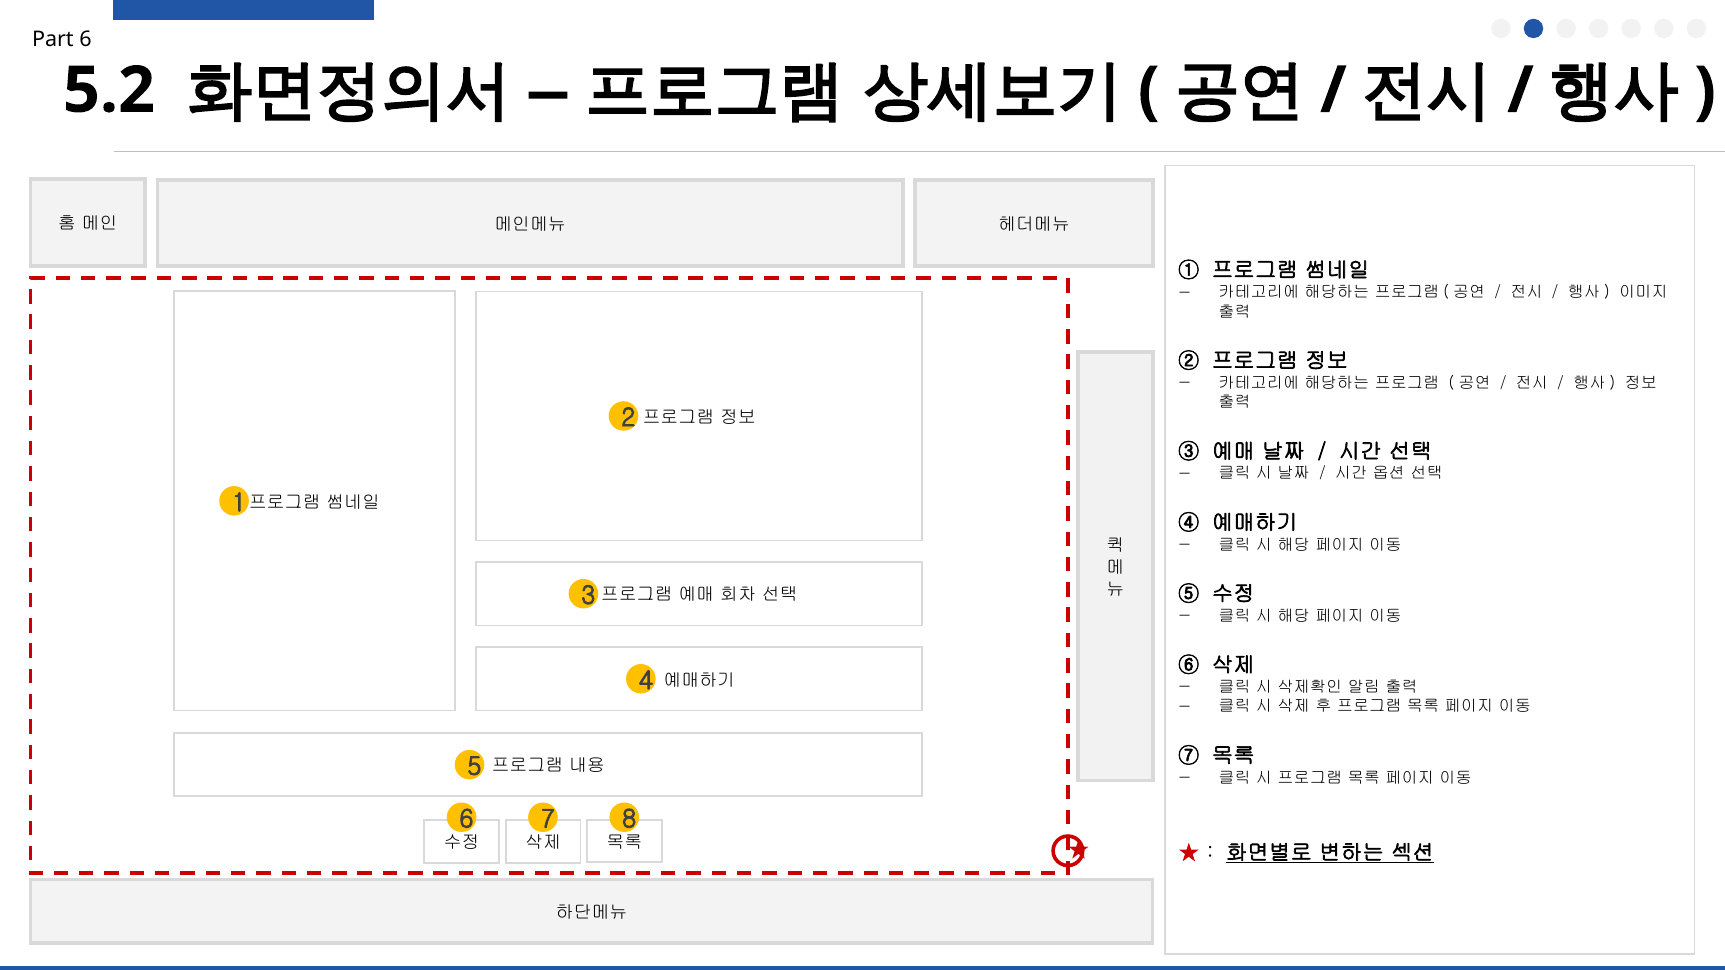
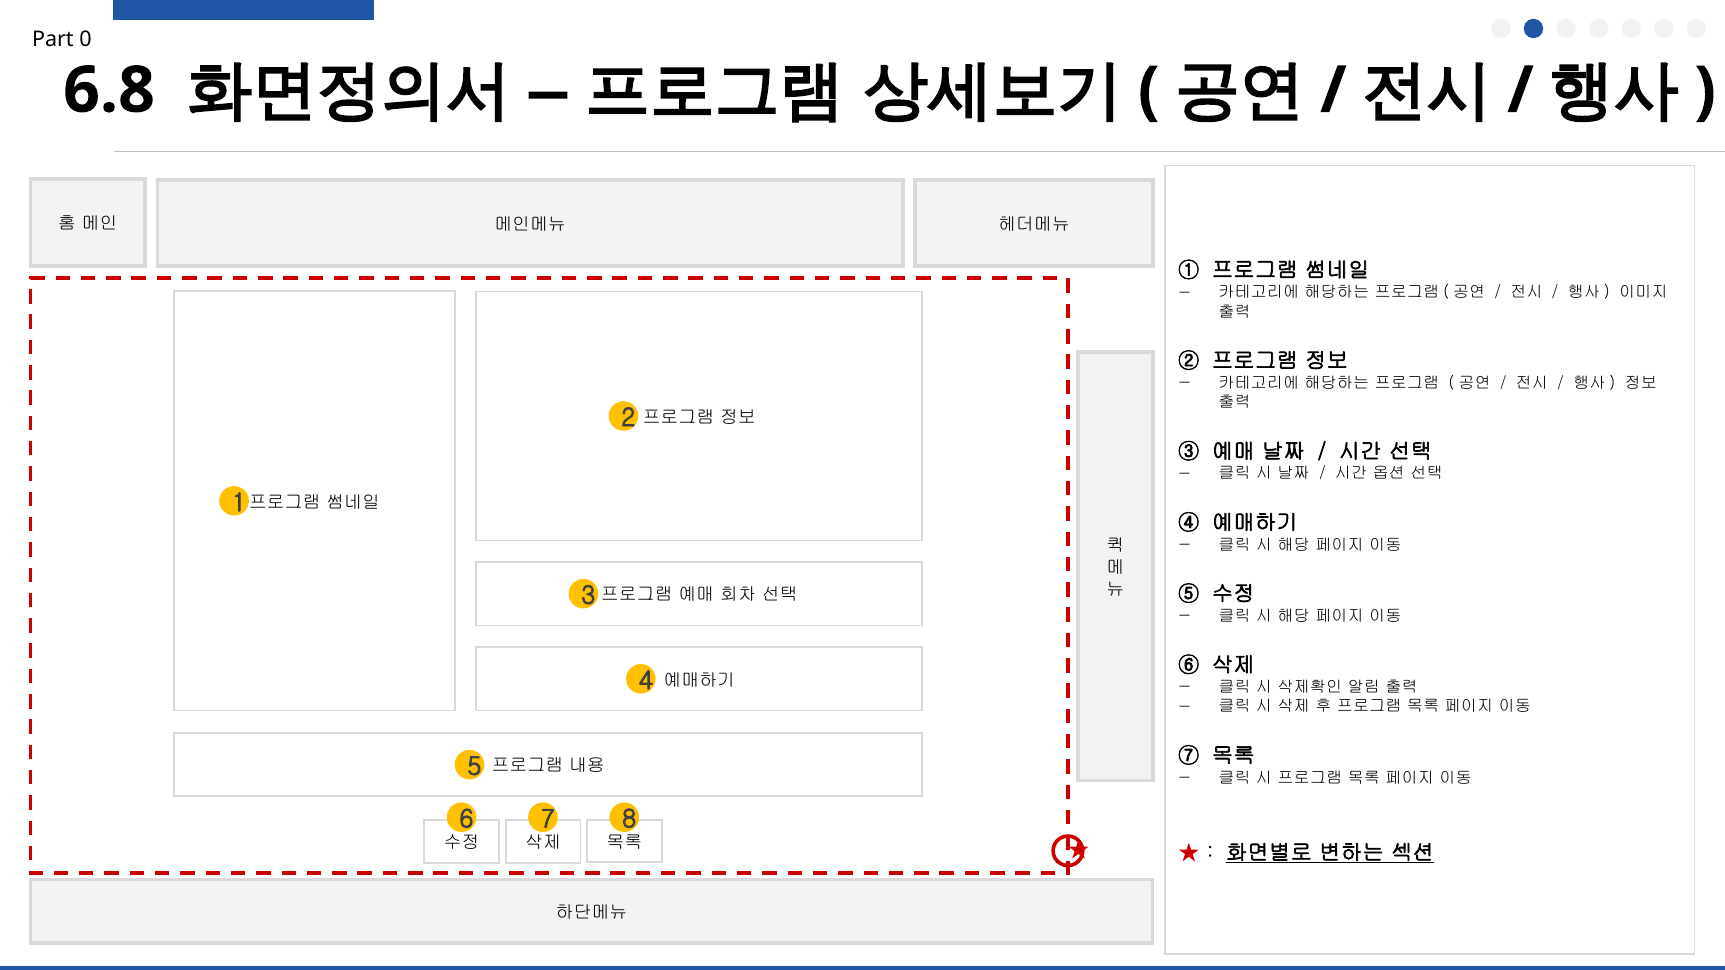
Part 6: 6 -> 0
5.2: 5.2 -> 6.8
